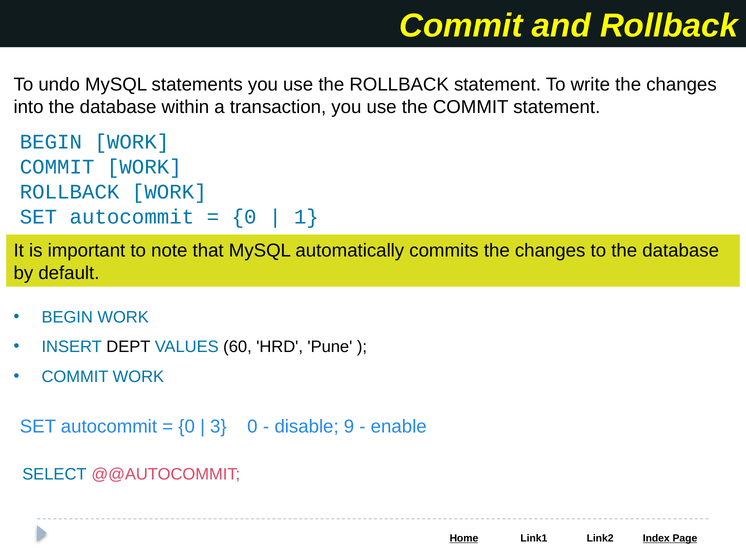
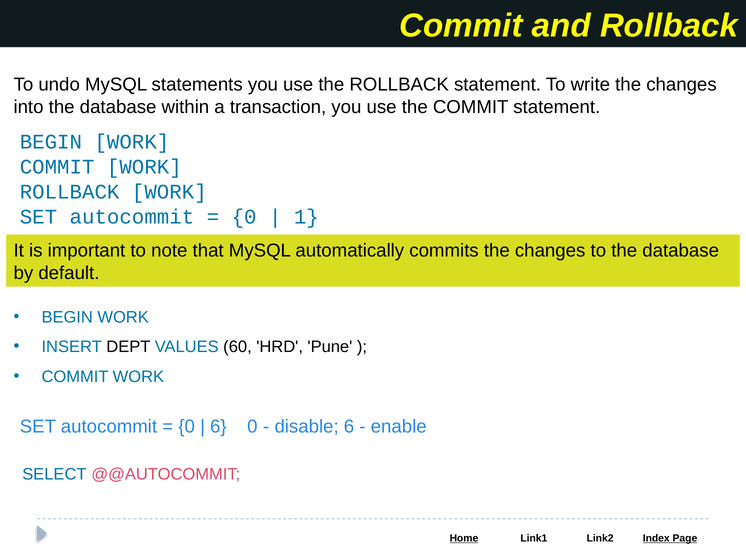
3 at (218, 426): 3 -> 6
disable 9: 9 -> 6
